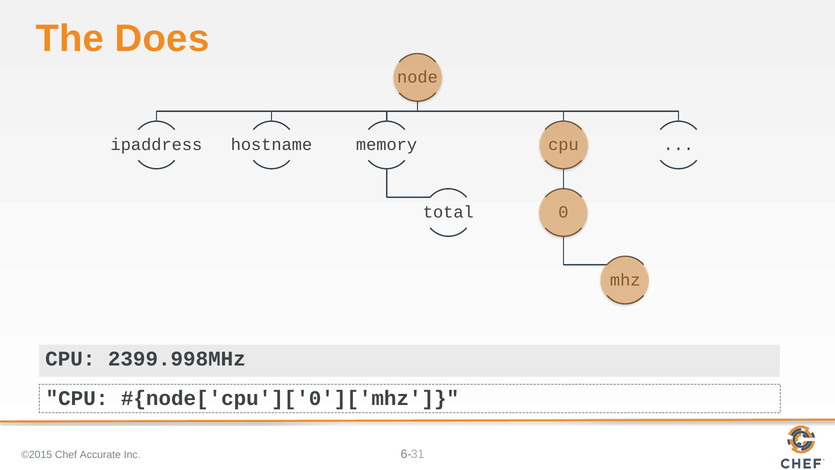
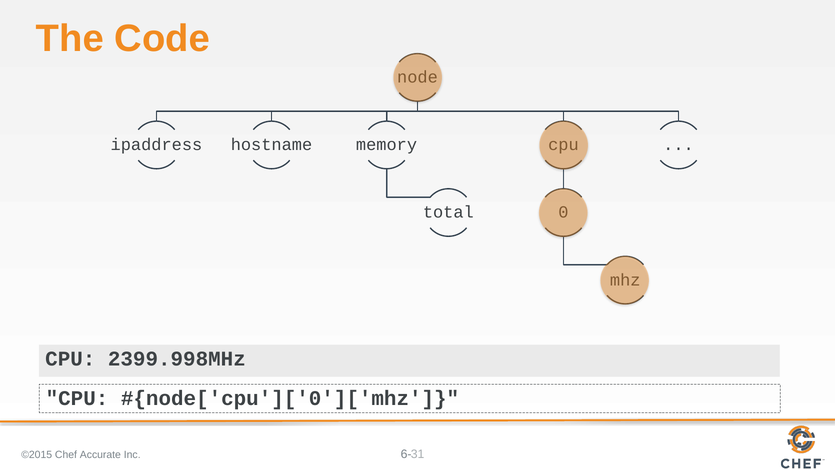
Does: Does -> Code
